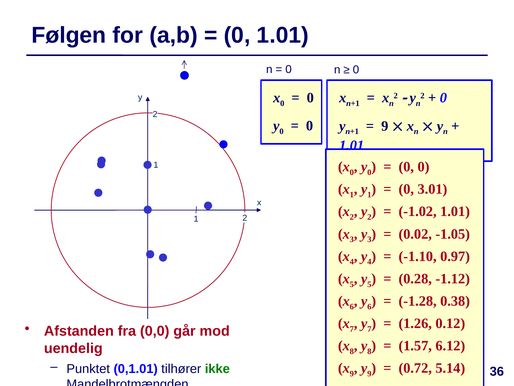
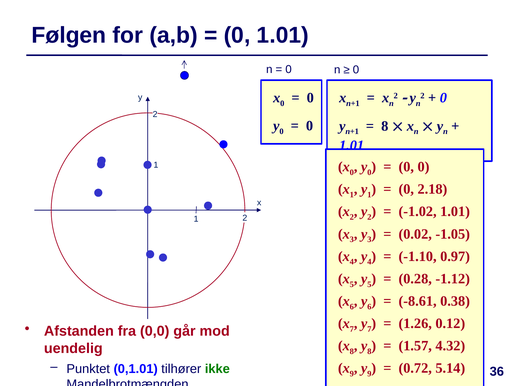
9 at (385, 126): 9 -> 8
3.01: 3.01 -> 2.18
-1.28: -1.28 -> -8.61
6.12: 6.12 -> 4.32
